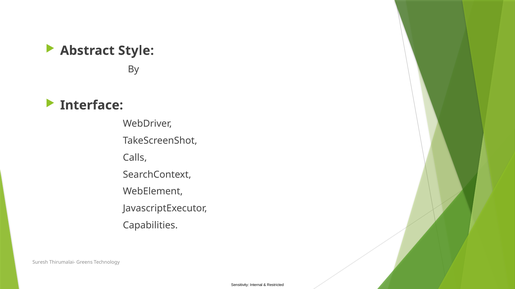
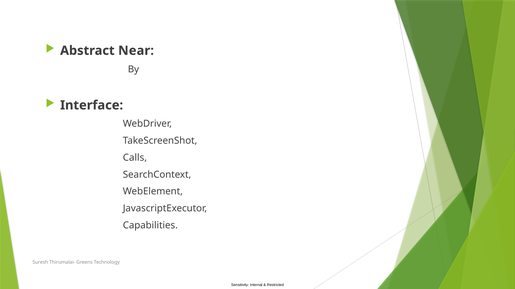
Style: Style -> Near
